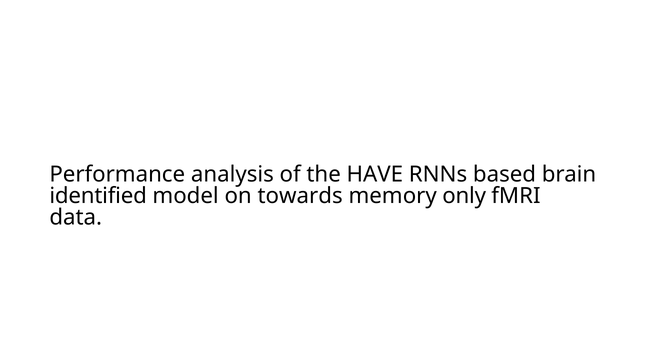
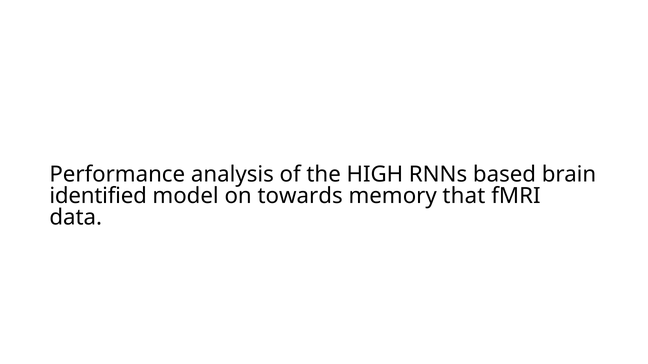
HAVE: HAVE -> HIGH
only: only -> that
